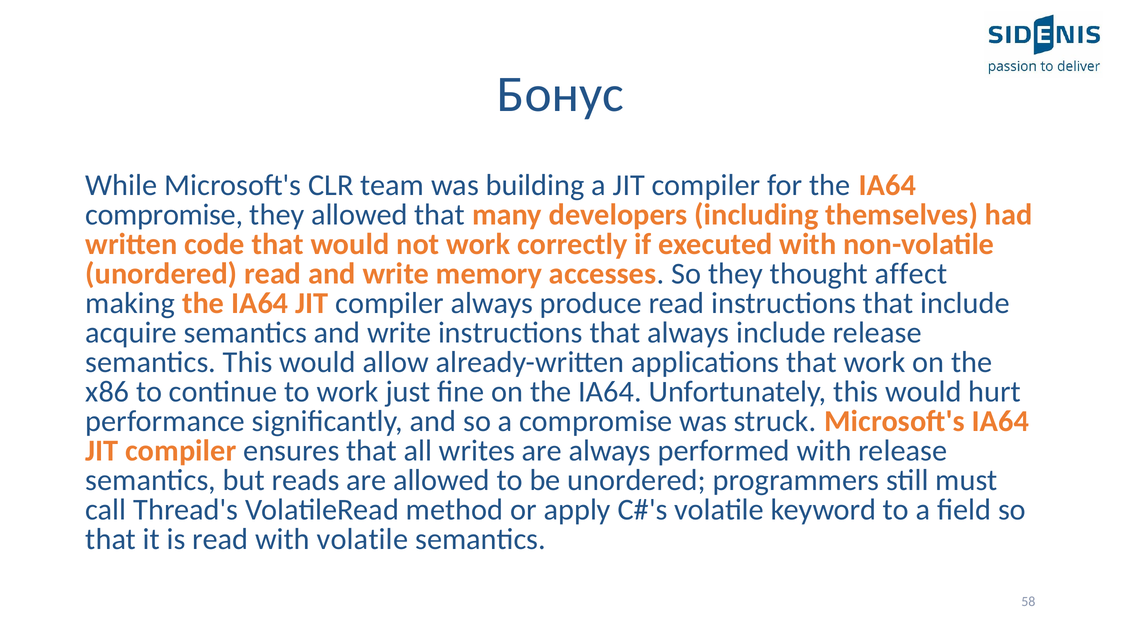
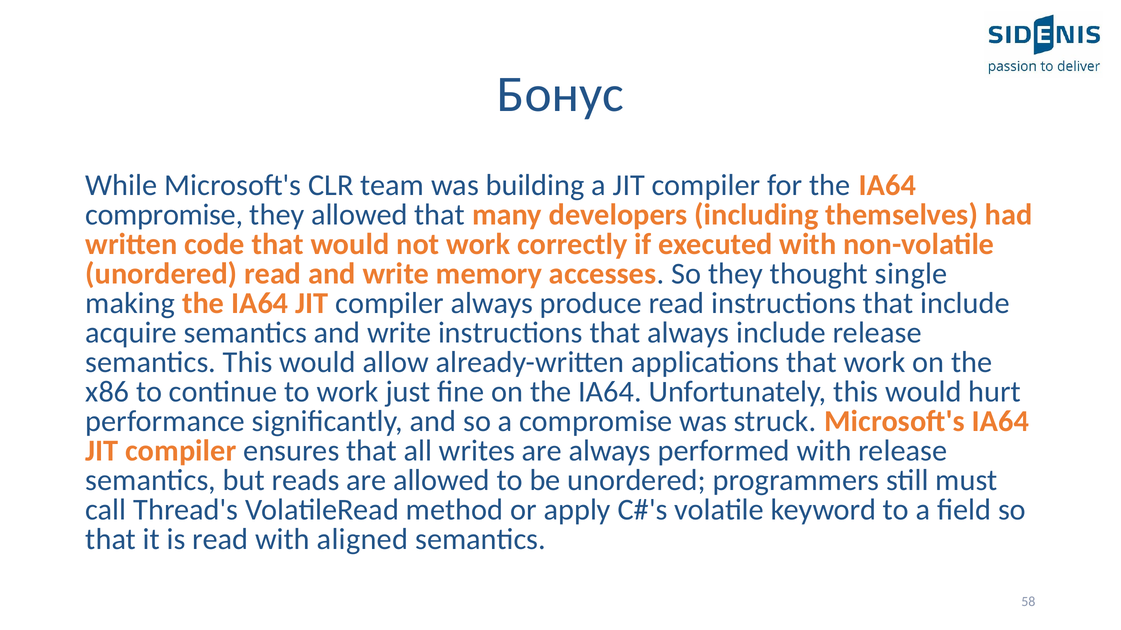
affect: affect -> single
with volatile: volatile -> aligned
